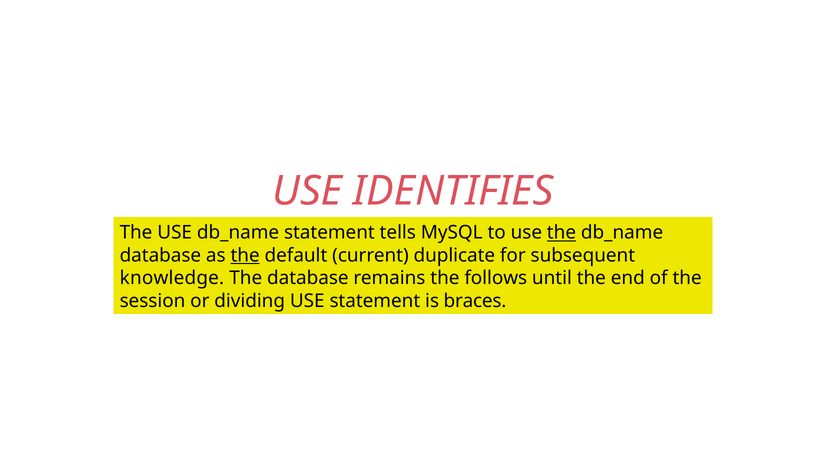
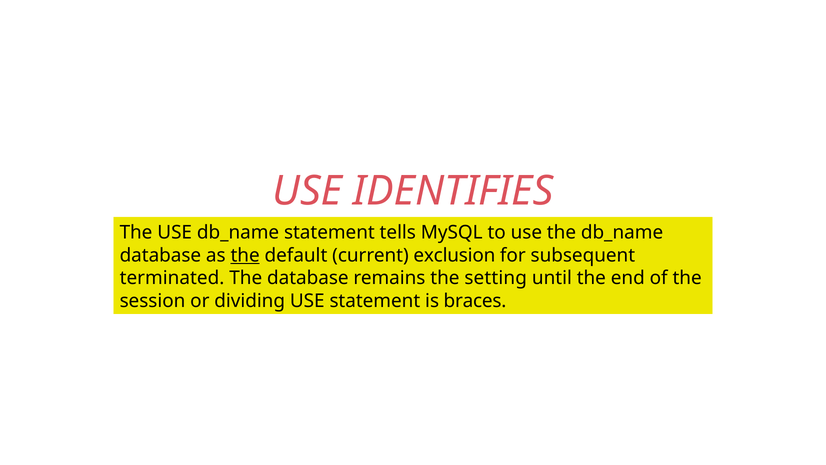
the at (561, 233) underline: present -> none
duplicate: duplicate -> exclusion
knowledge: knowledge -> terminated
follows: follows -> setting
